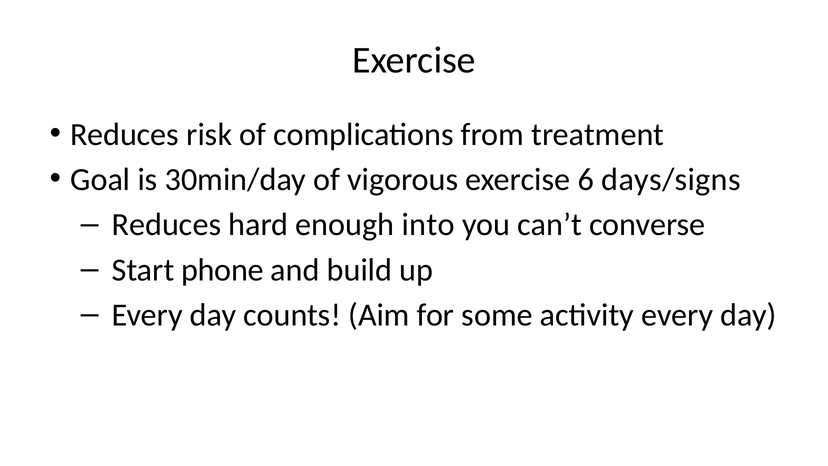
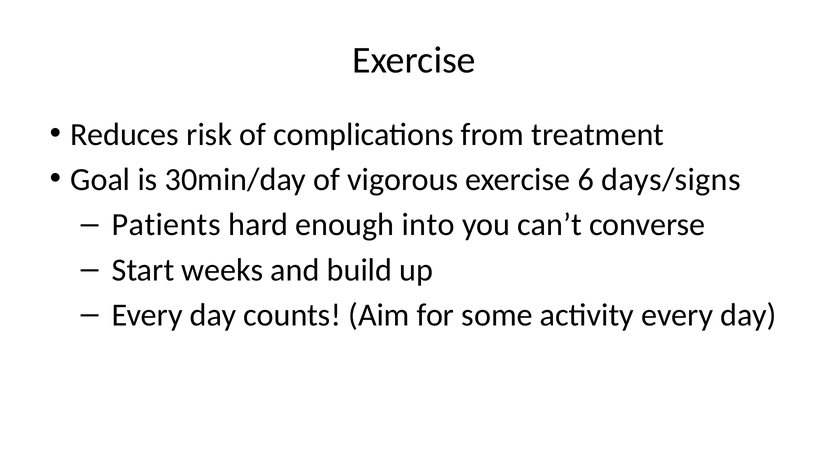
Reduces at (166, 225): Reduces -> Patients
phone: phone -> weeks
